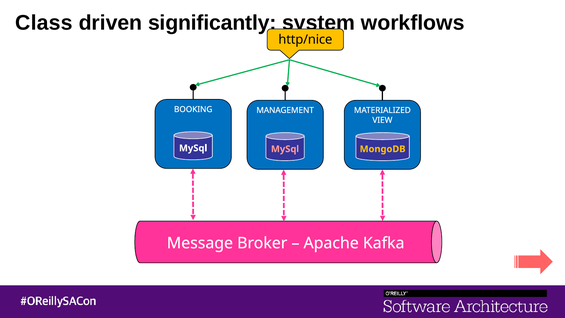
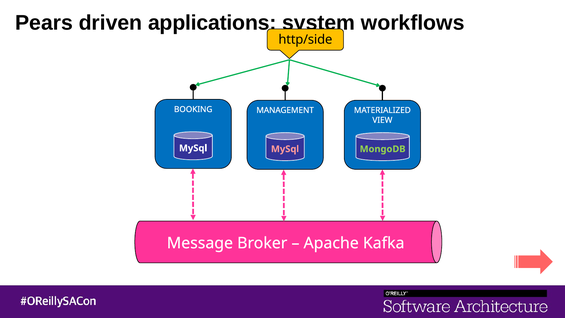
Class: Class -> Pears
significantly: significantly -> applications
http/nice: http/nice -> http/side
MongoDB colour: yellow -> light green
